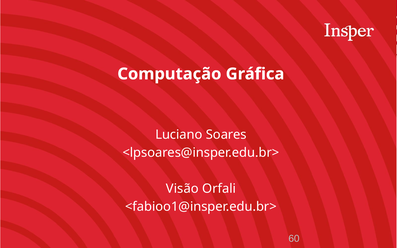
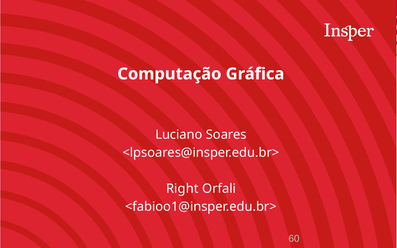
Visão: Visão -> Right
